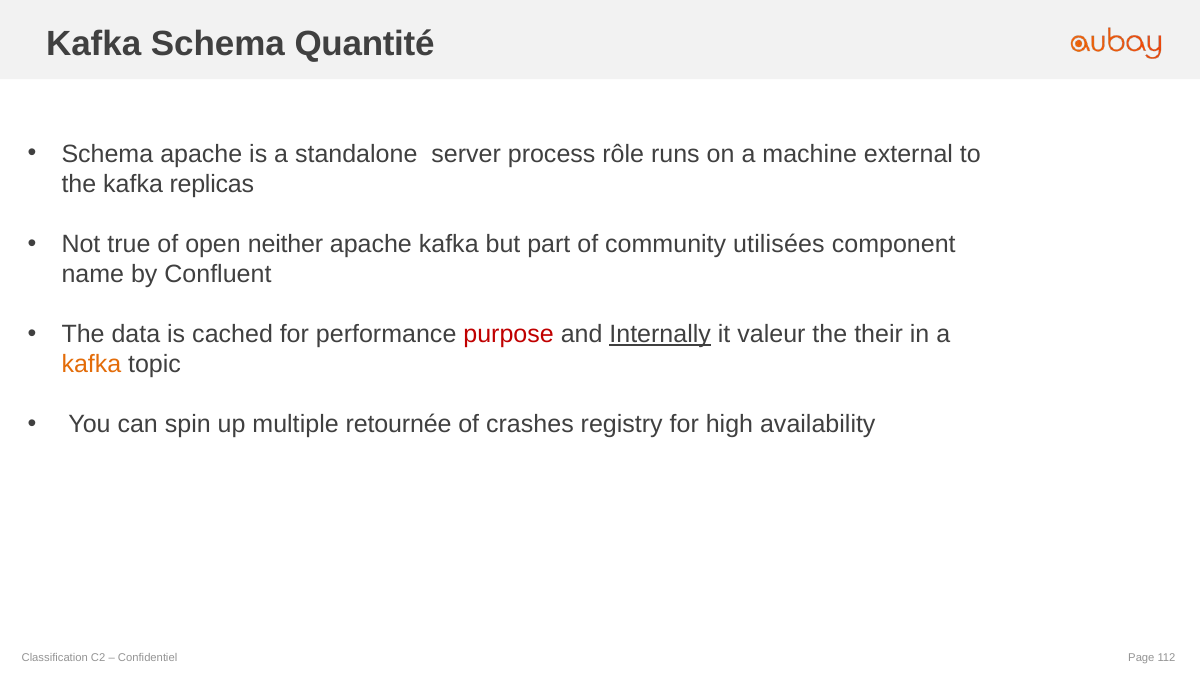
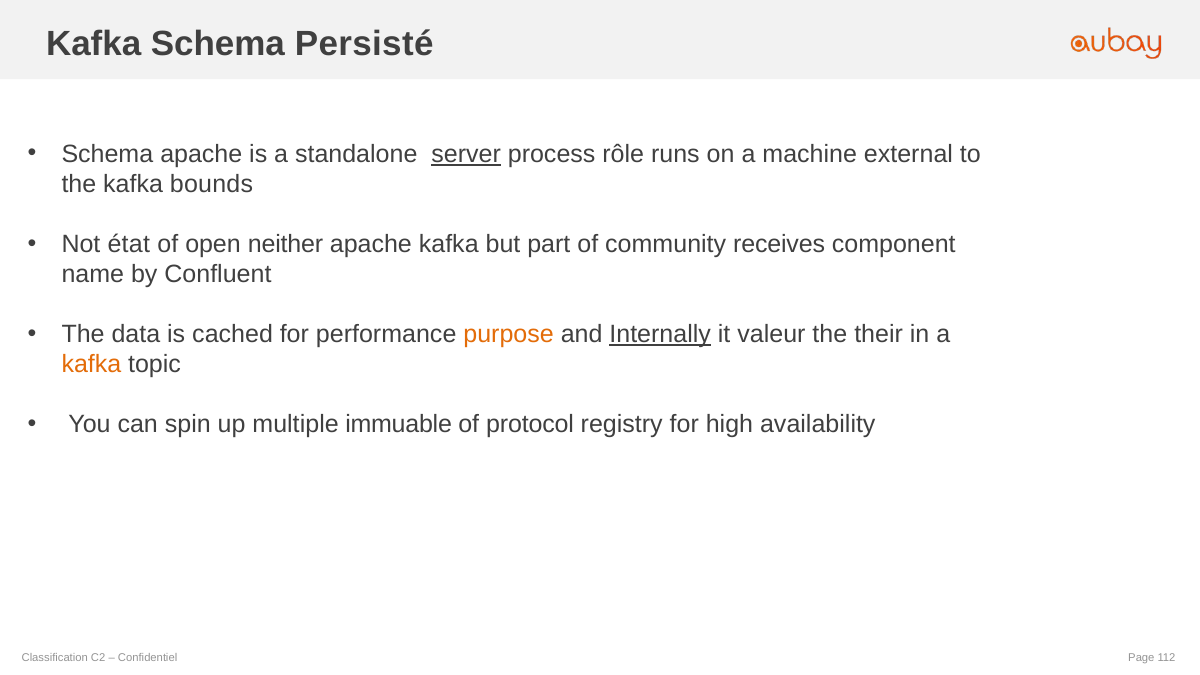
Quantité: Quantité -> Persisté
server underline: none -> present
replicas: replicas -> bounds
true: true -> état
utilisées: utilisées -> receives
purpose colour: red -> orange
retournée: retournée -> immuable
crashes: crashes -> protocol
